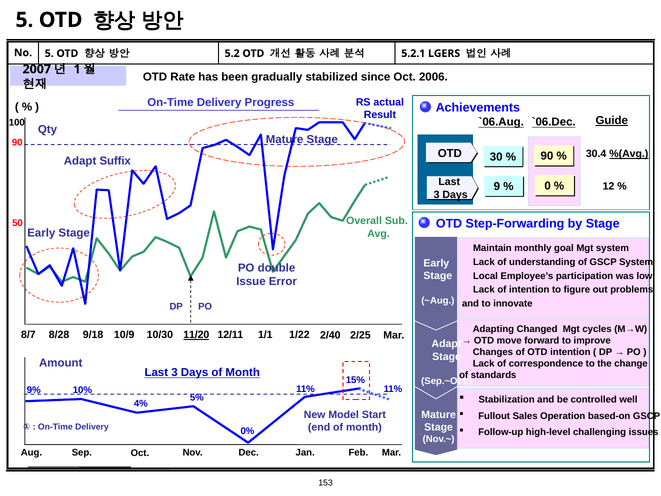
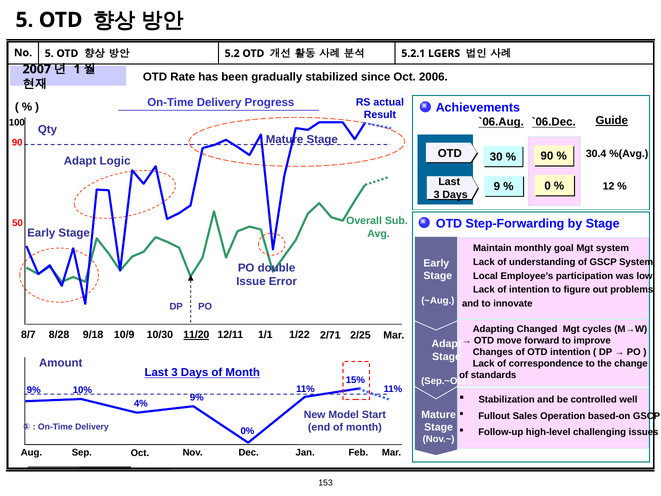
%(Avg underline: present -> none
Suffix: Suffix -> Logic
2/40: 2/40 -> 2/71
5% at (197, 398): 5% -> 9%
